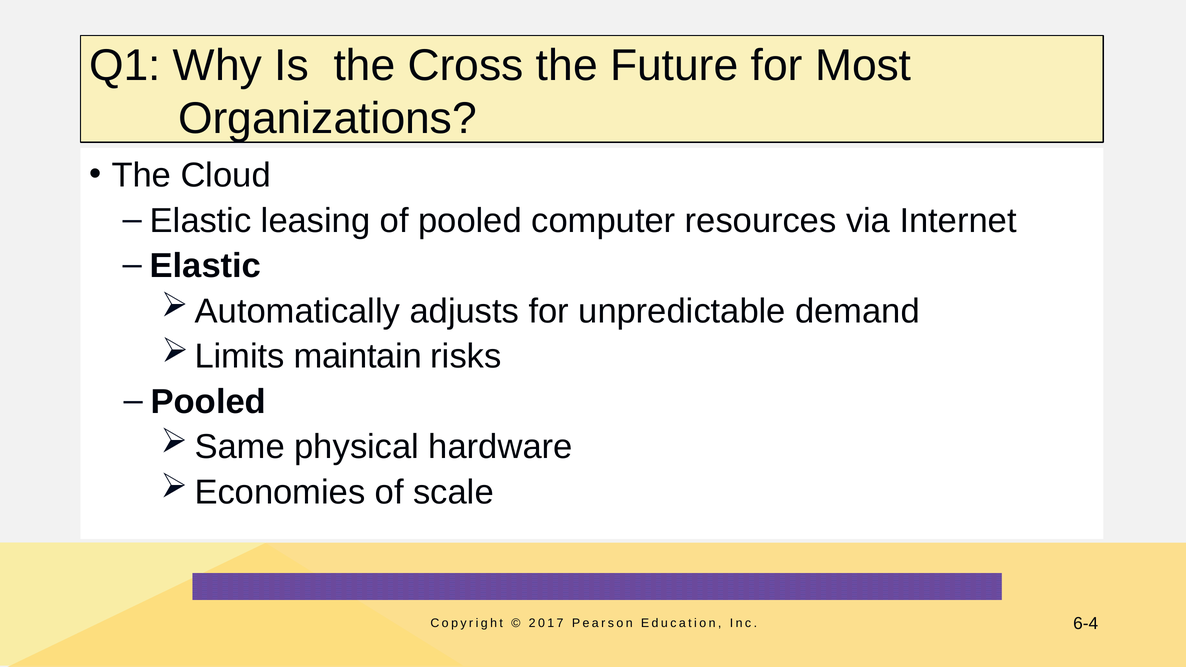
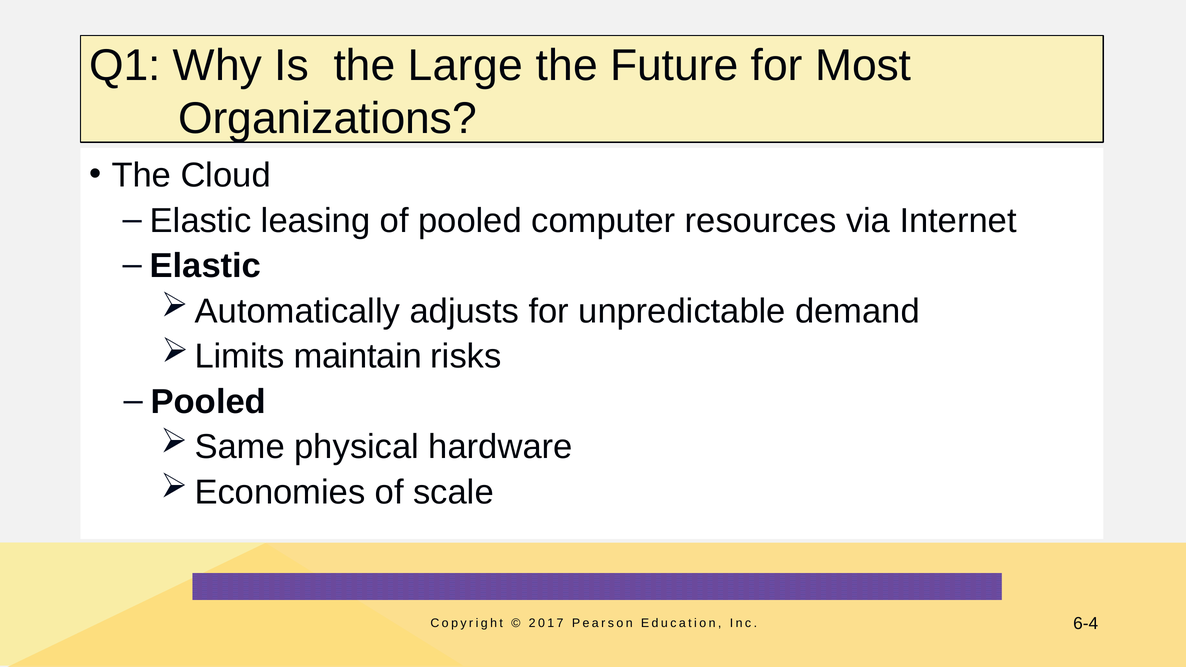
Cross: Cross -> Large
